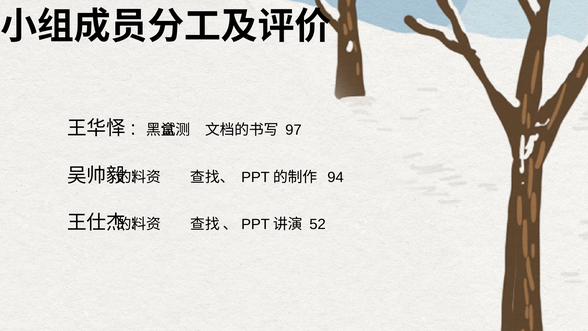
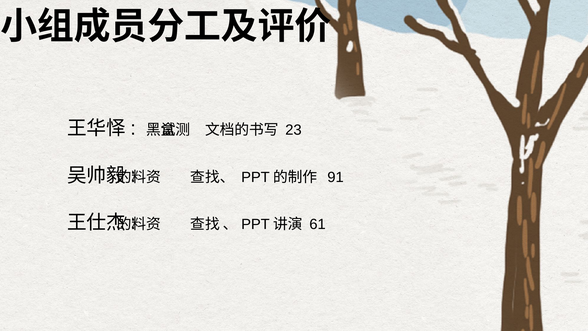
97: 97 -> 23
94: 94 -> 91
52: 52 -> 61
